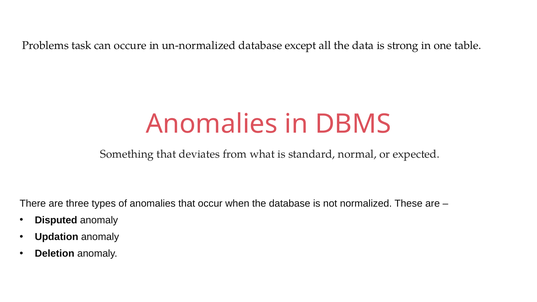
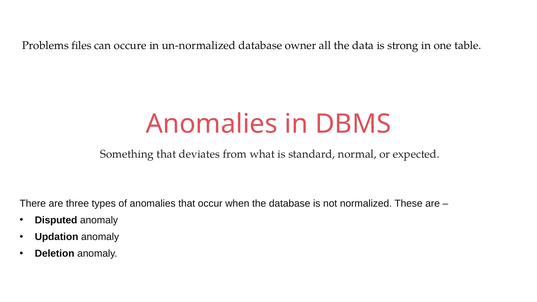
task: task -> files
except: except -> owner
